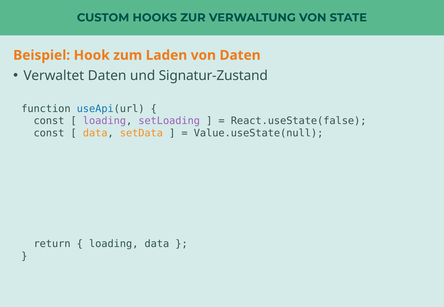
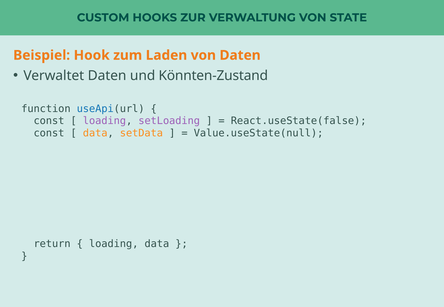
Signatur-Zustand: Signatur-Zustand -> Könnten-Zustand
